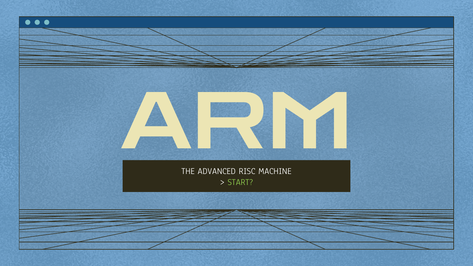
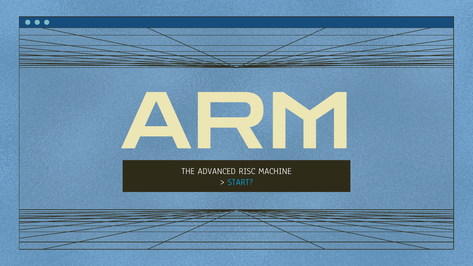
START colour: light green -> light blue
